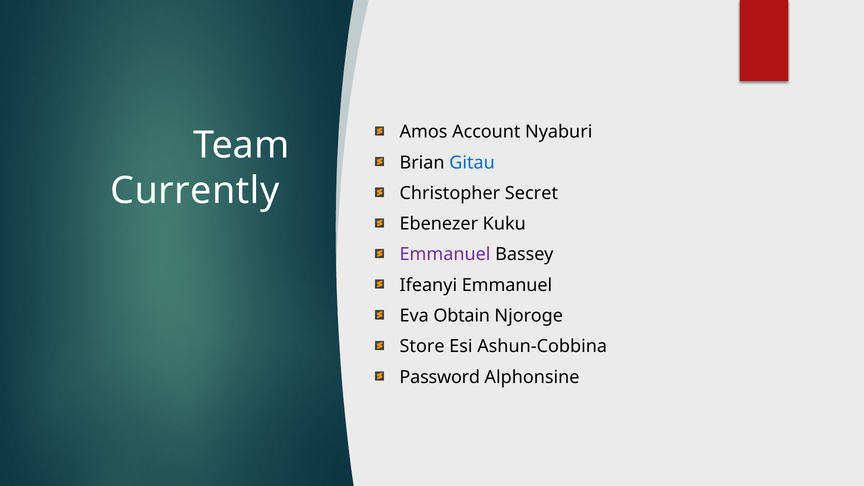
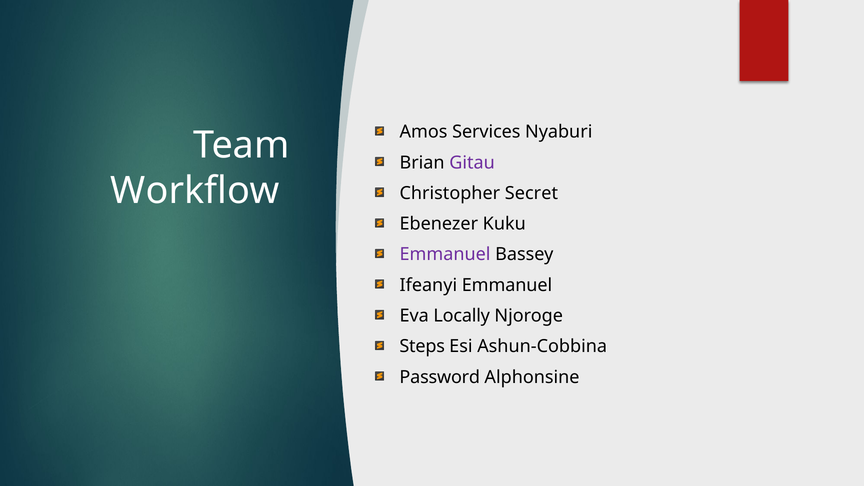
Account: Account -> Services
Gitau colour: blue -> purple
Currently: Currently -> Workflow
Obtain: Obtain -> Locally
Store: Store -> Steps
